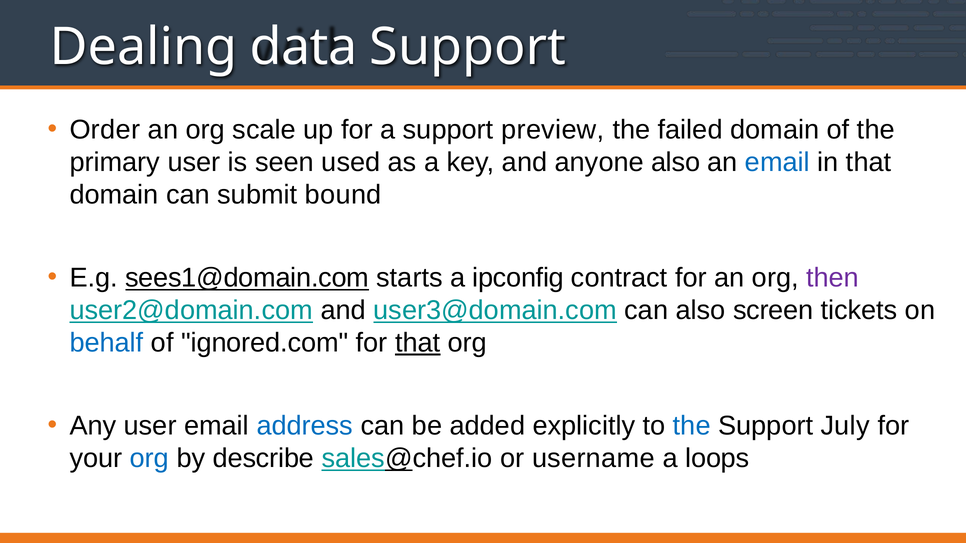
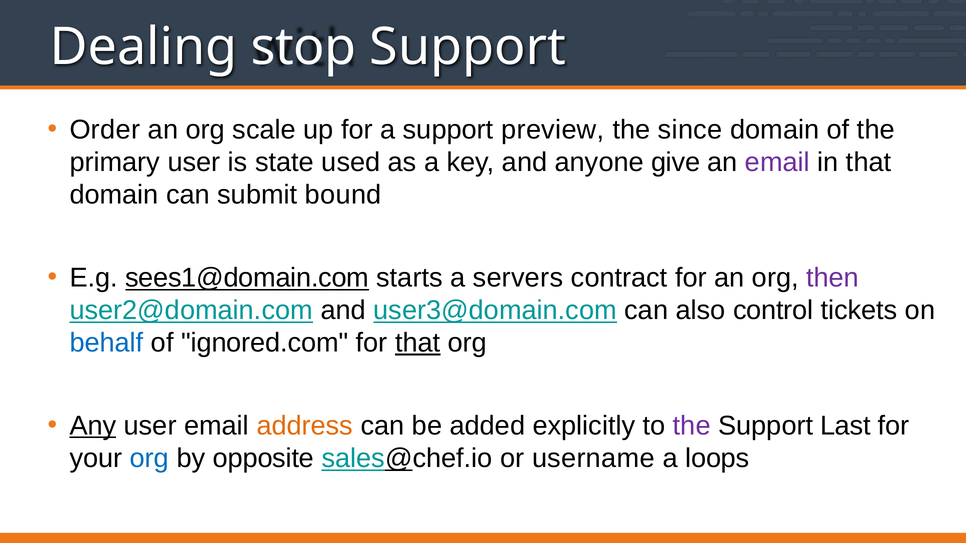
data: data -> stop
failed: failed -> since
seen: seen -> state
anyone also: also -> give
email at (777, 162) colour: blue -> purple
ipconfig: ipconfig -> servers
screen: screen -> control
Any underline: none -> present
address colour: blue -> orange
the at (692, 426) colour: blue -> purple
July: July -> Last
describe: describe -> opposite
